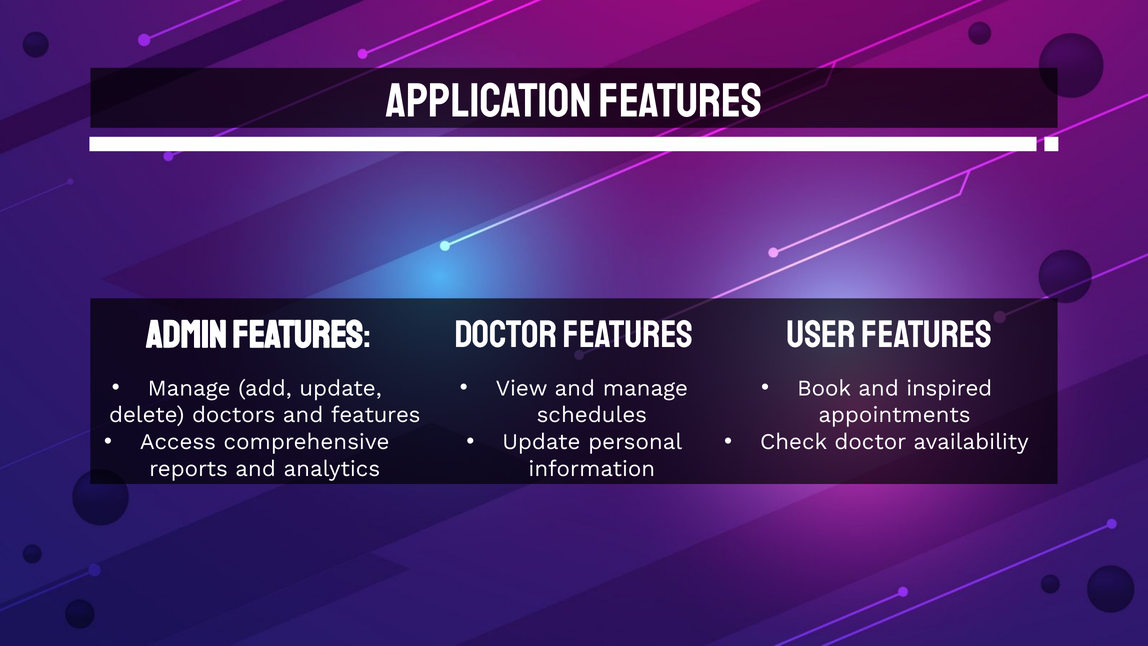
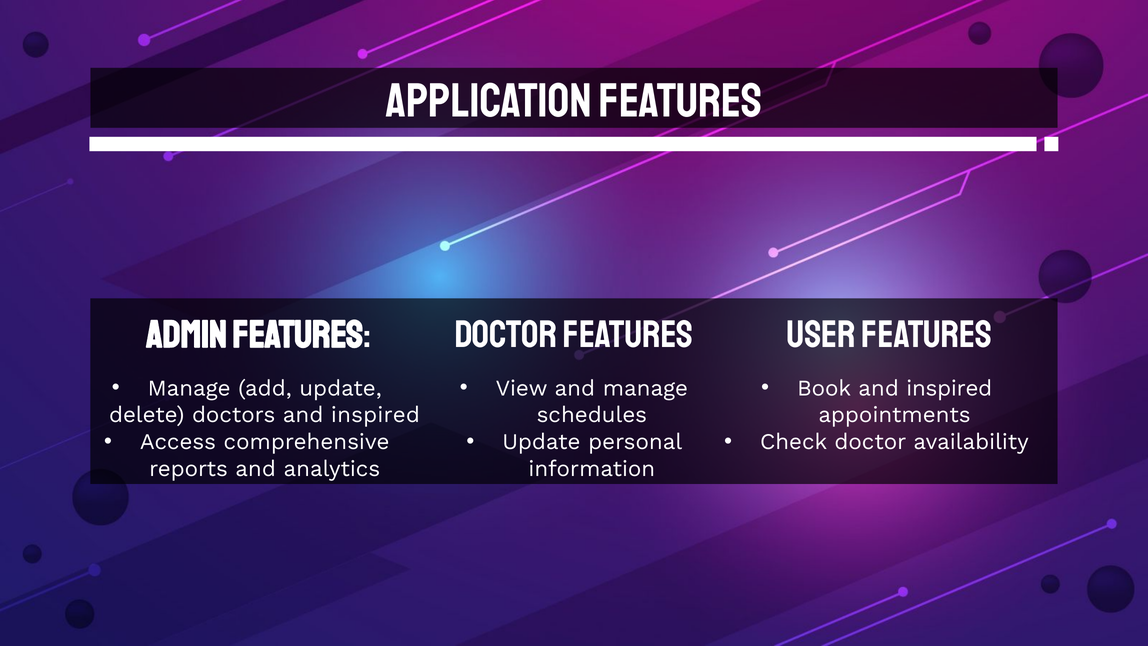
doctors and features: features -> inspired
